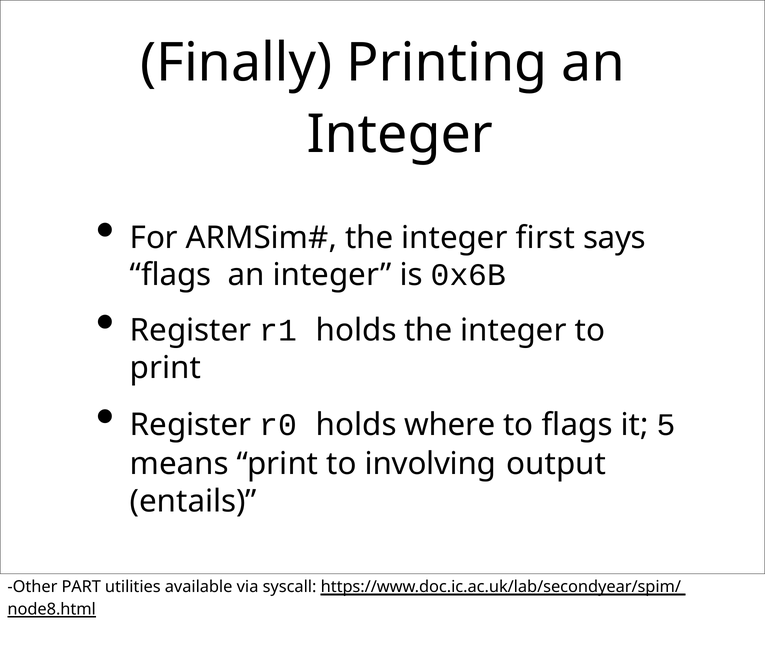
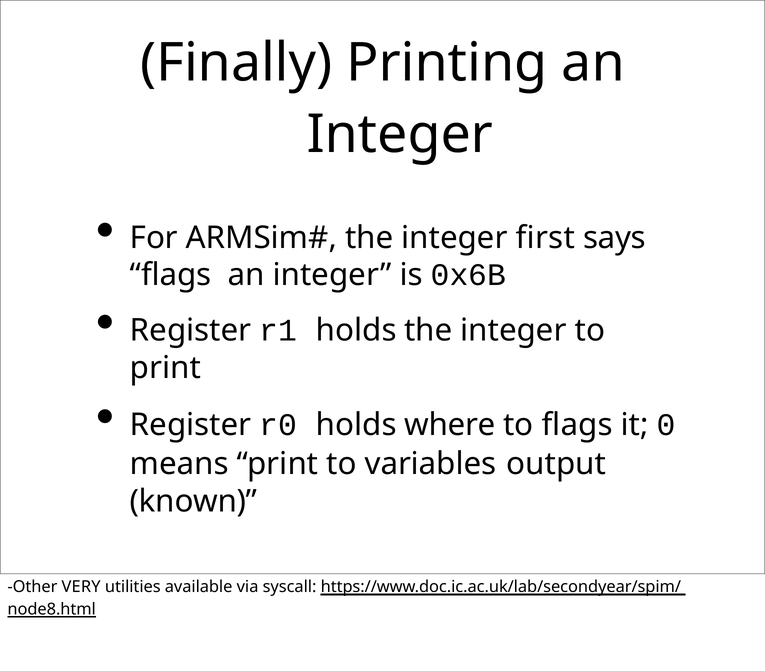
5: 5 -> 0
involving: involving -> variables
entails: entails -> known
PART: PART -> VERY
